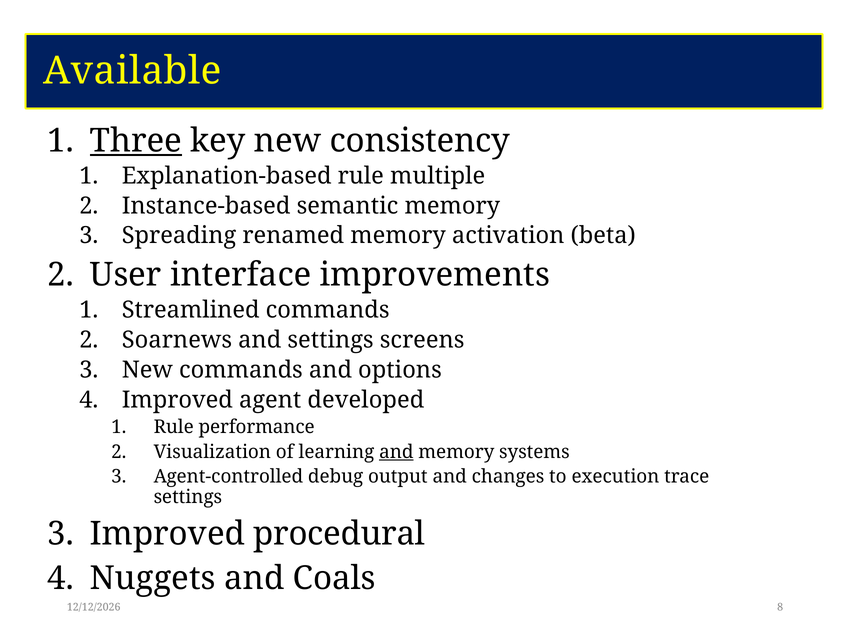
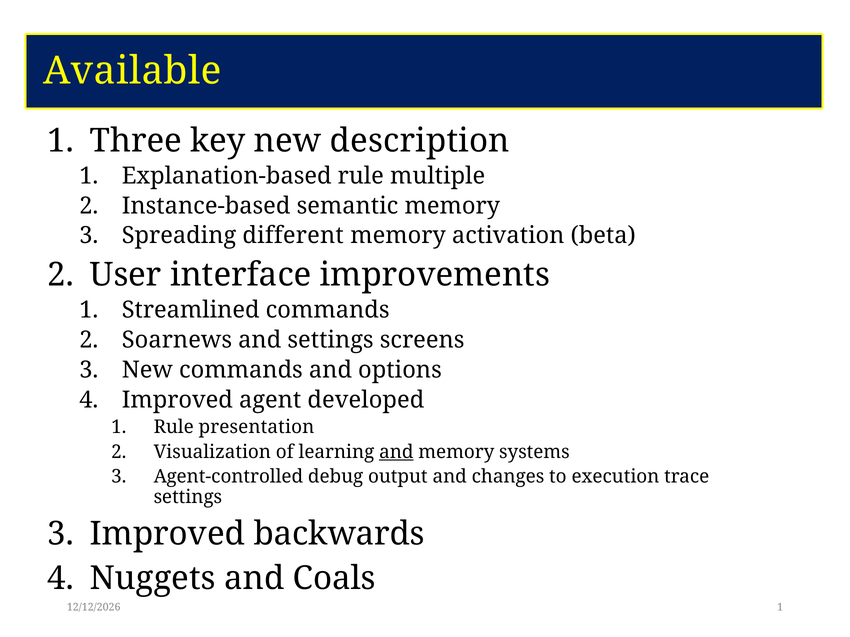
Three underline: present -> none
consistency: consistency -> description
renamed: renamed -> different
performance: performance -> presentation
procedural: procedural -> backwards
8 at (780, 608): 8 -> 1
